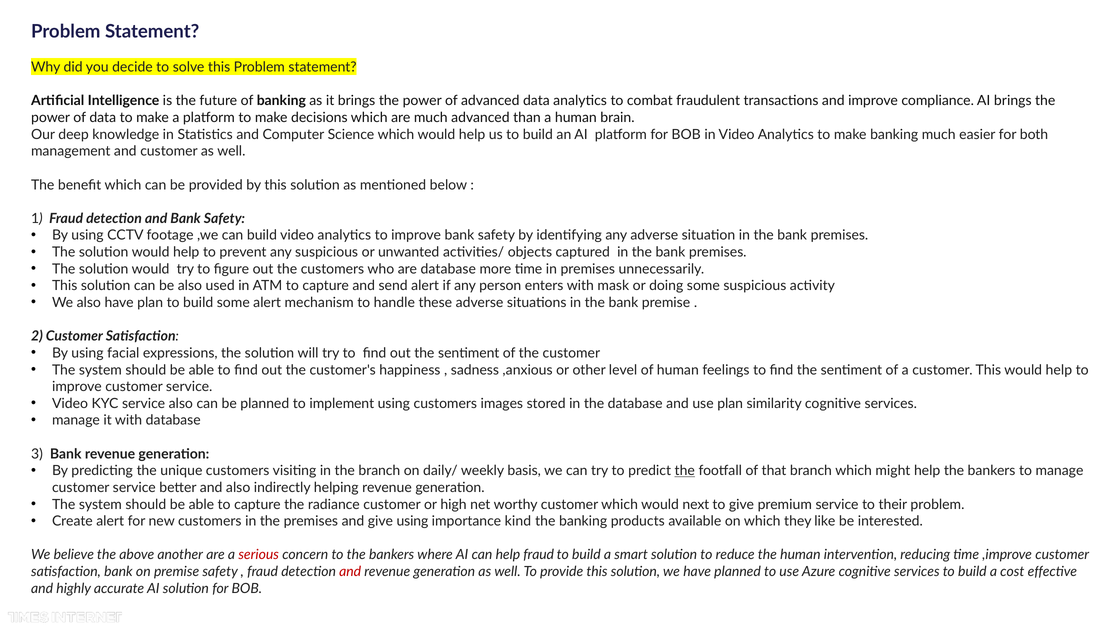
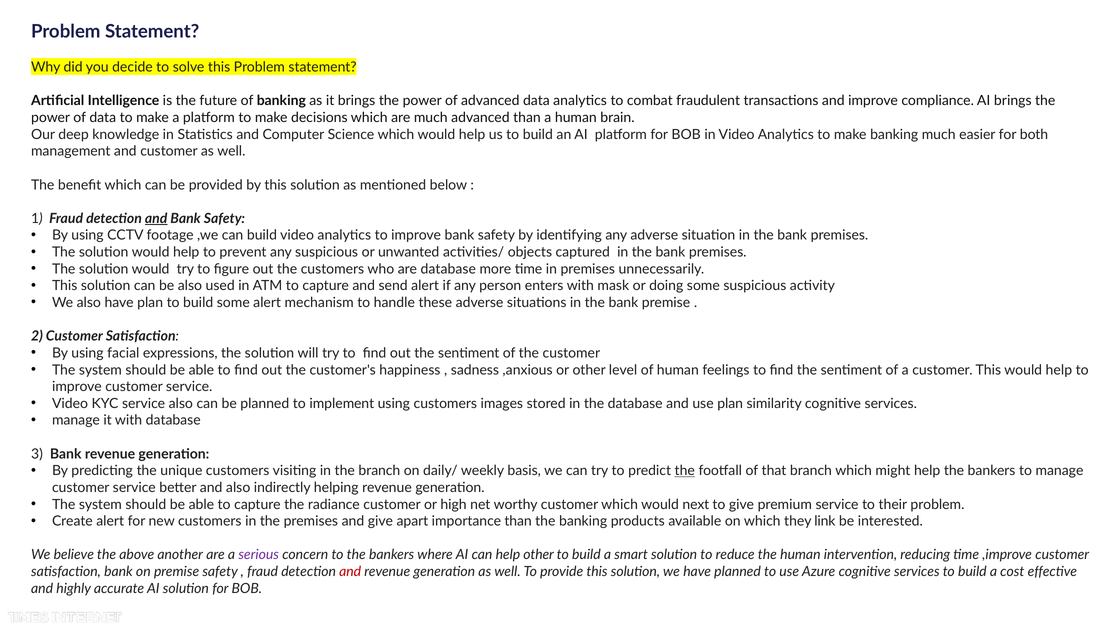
and at (156, 219) underline: none -> present
give using: using -> apart
importance kind: kind -> than
like: like -> link
serious colour: red -> purple
help fraud: fraud -> other
